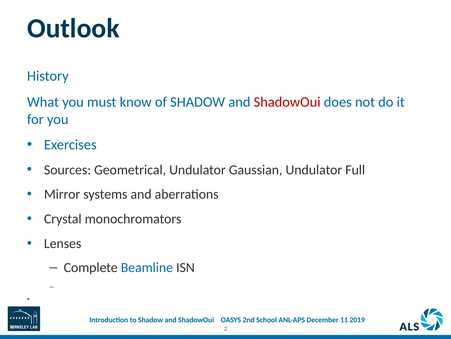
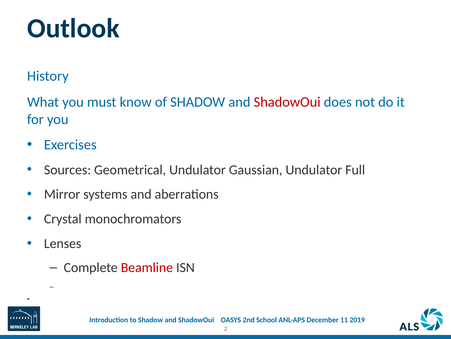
Beamline colour: blue -> red
